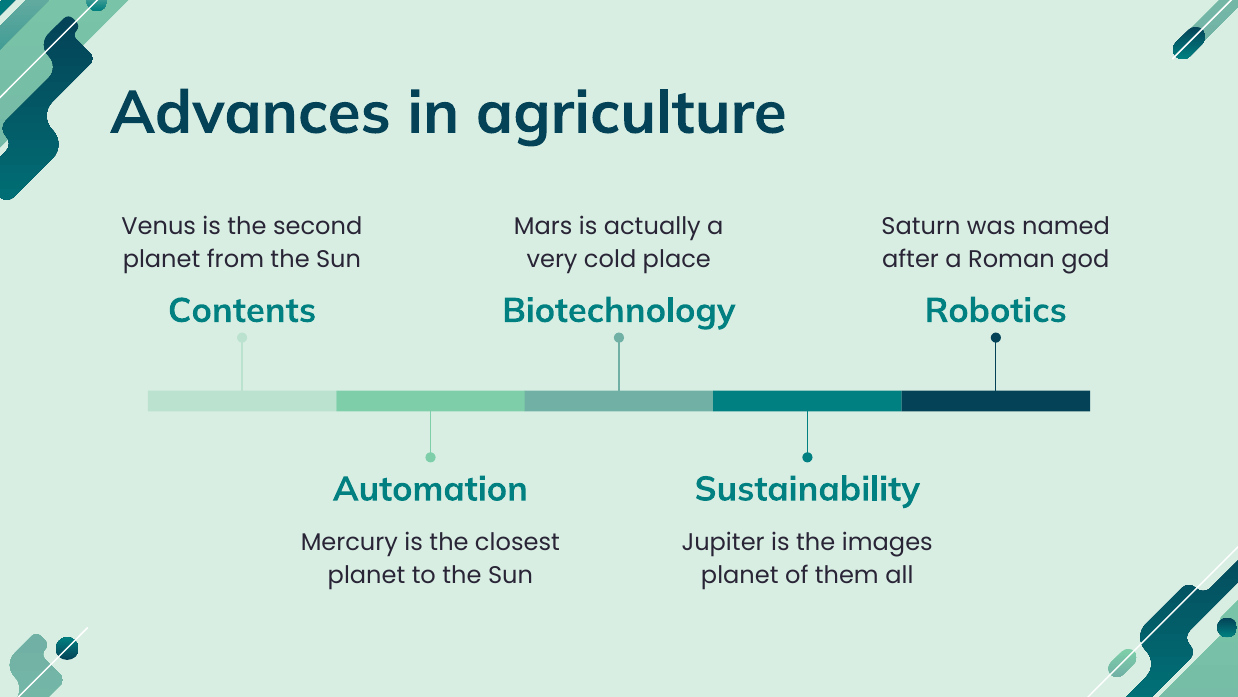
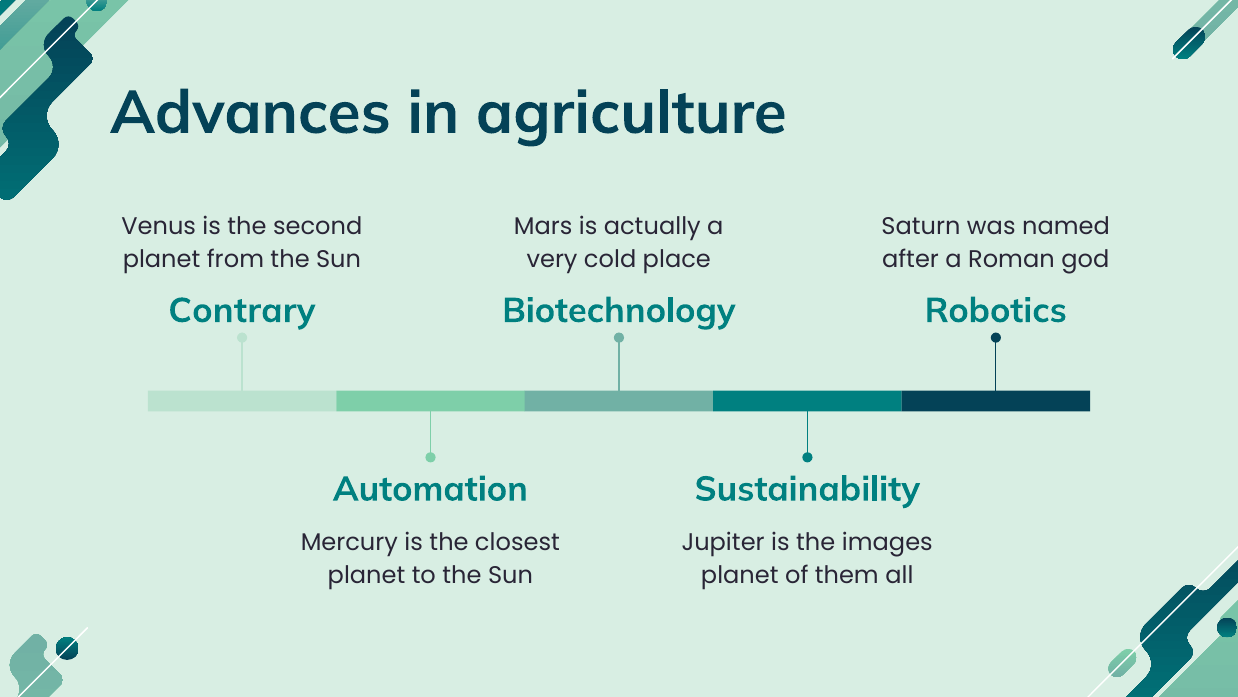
Contents: Contents -> Contrary
